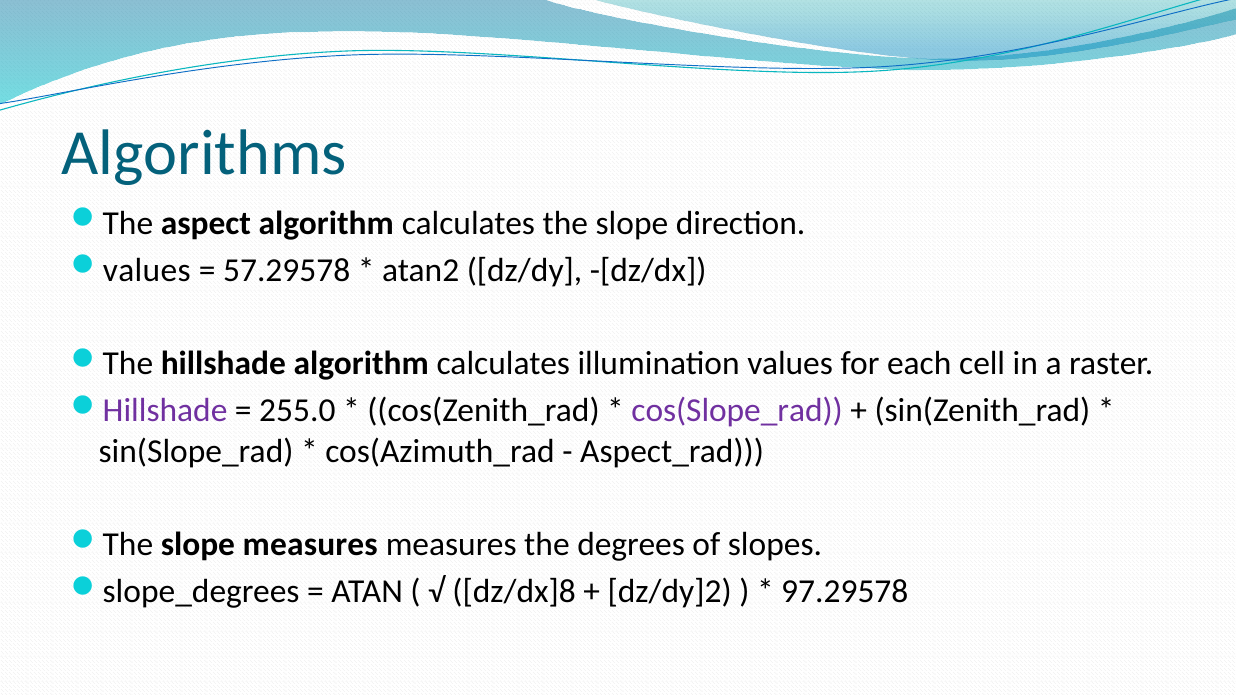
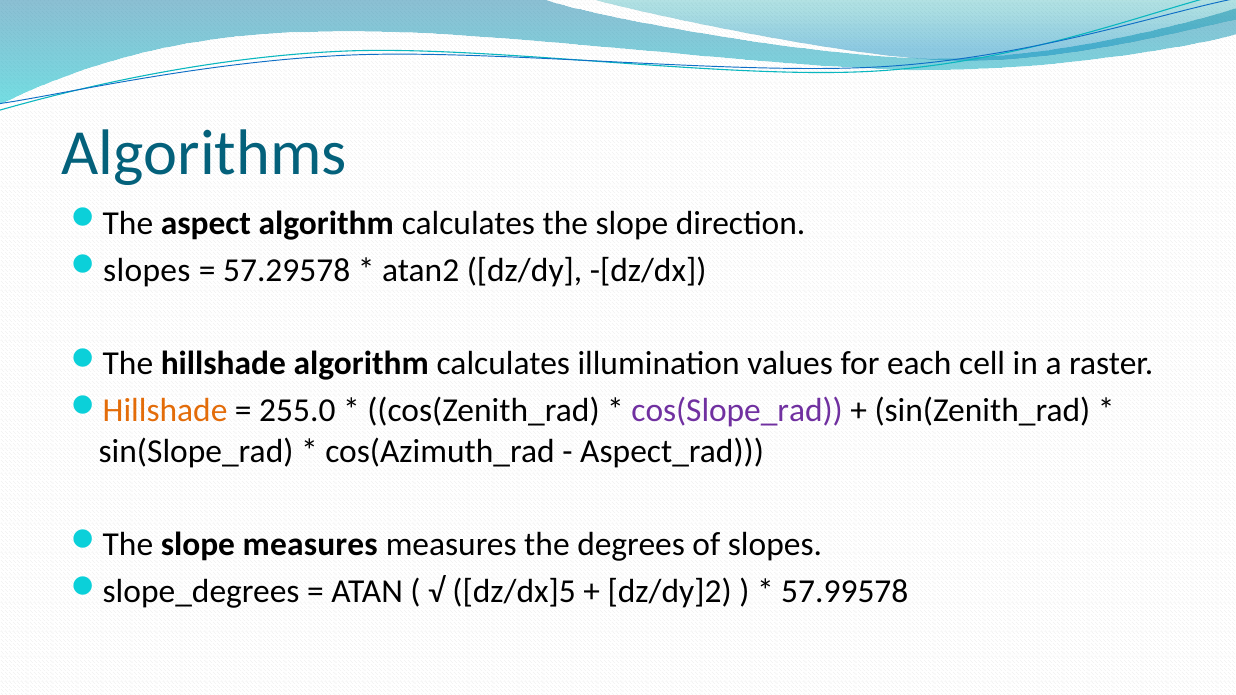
values at (147, 270): values -> slopes
Hillshade at (165, 411) colour: purple -> orange
dz/dx]8: dz/dx]8 -> dz/dx]5
97.29578: 97.29578 -> 57.99578
